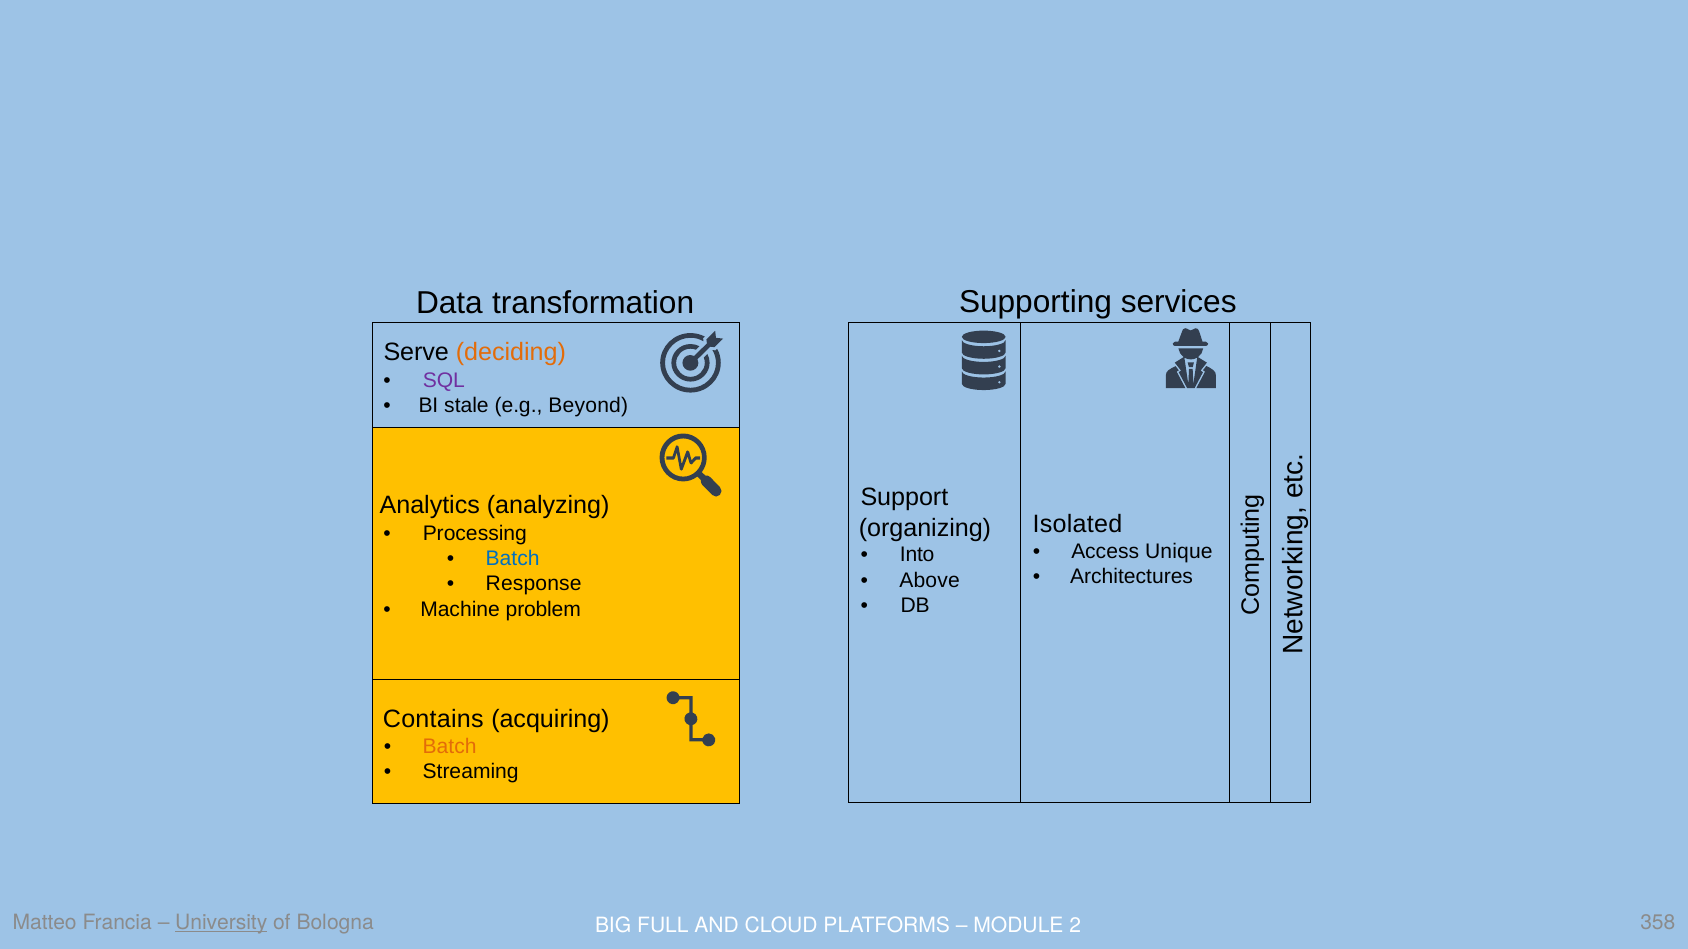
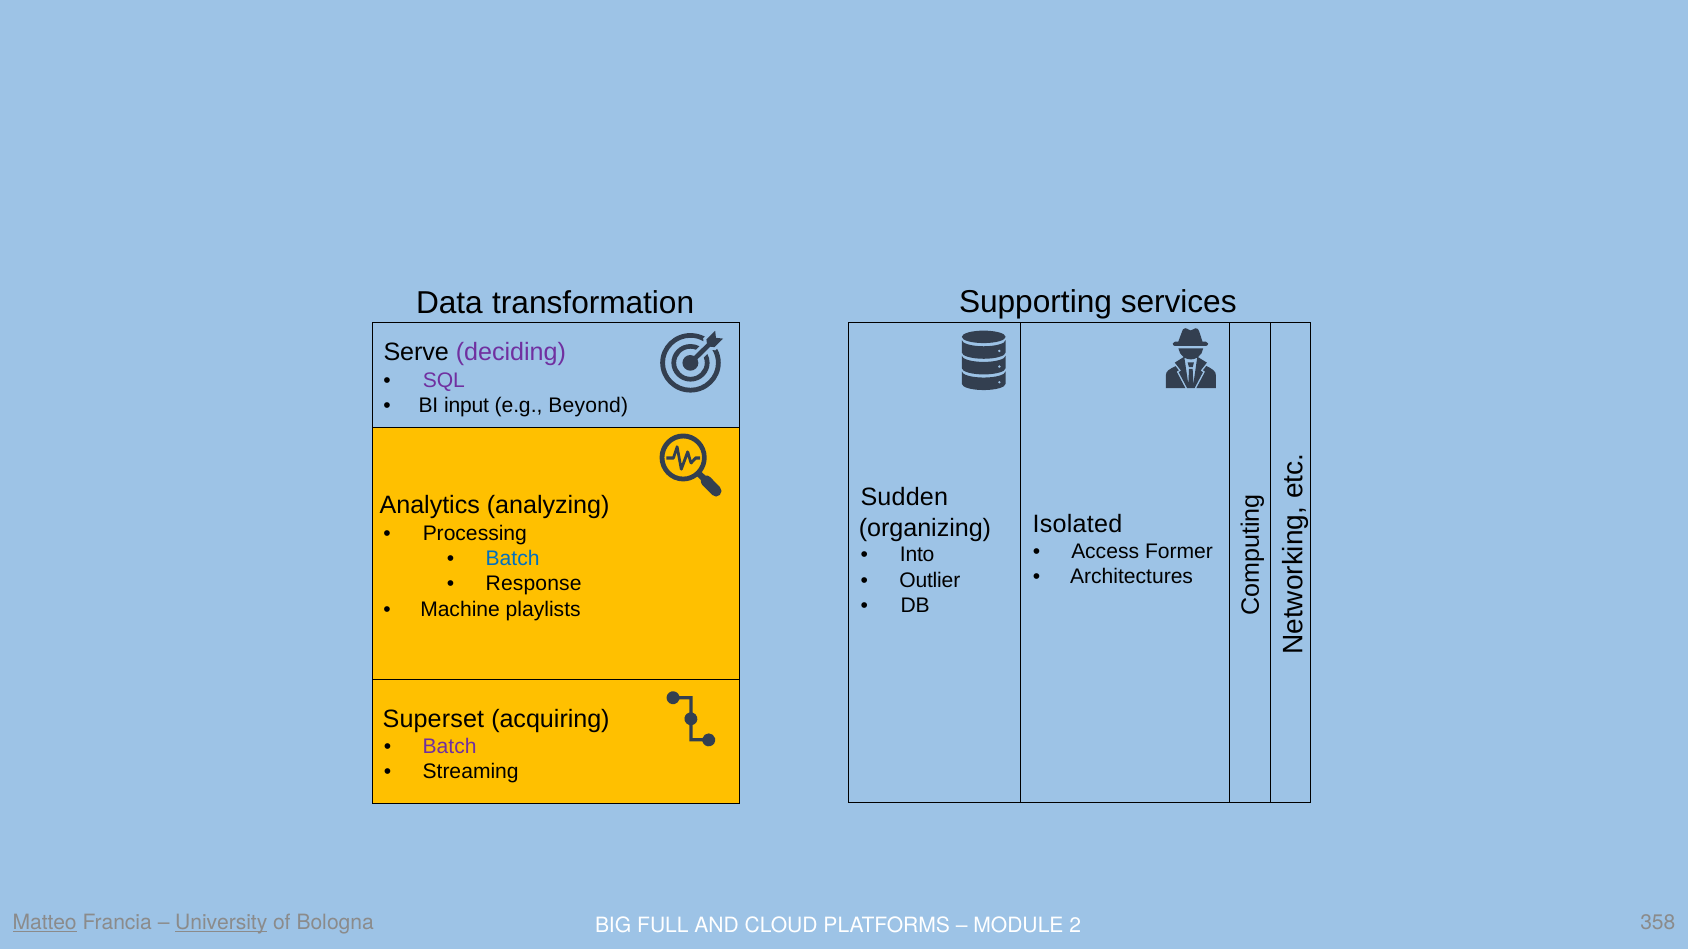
deciding colour: orange -> purple
stale: stale -> input
Support: Support -> Sudden
Unique: Unique -> Former
Above: Above -> Outlier
problem: problem -> playlists
Contains: Contains -> Superset
Batch at (450, 747) colour: orange -> purple
Matteo underline: none -> present
